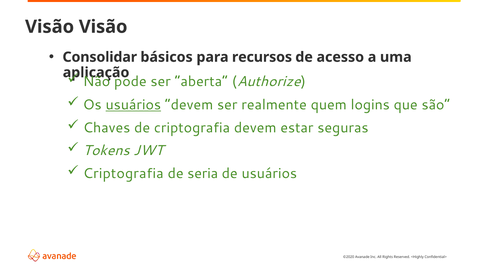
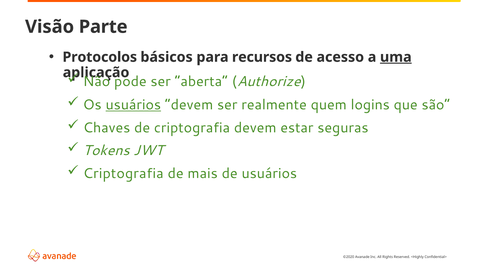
Visão Visão: Visão -> Parte
Consolidar: Consolidar -> Protocolos
uma underline: none -> present
seria: seria -> mais
